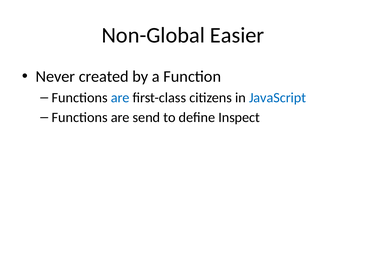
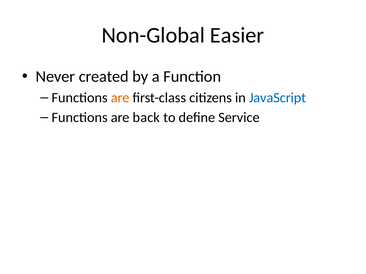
are at (120, 98) colour: blue -> orange
send: send -> back
Inspect: Inspect -> Service
